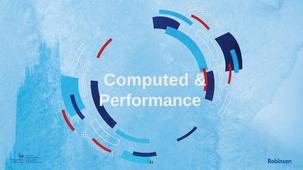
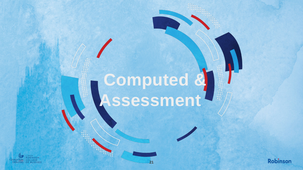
Performance: Performance -> Assessment
